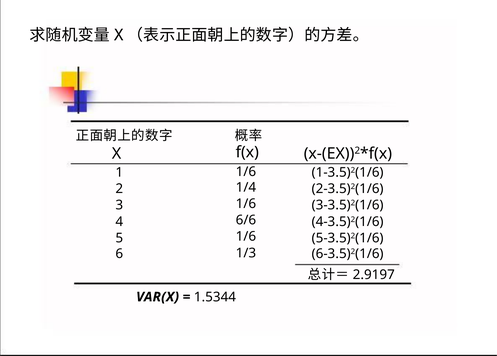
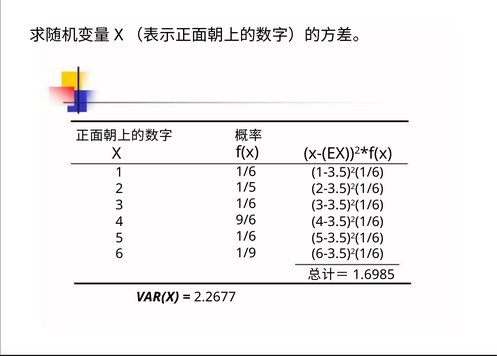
1/4: 1/4 -> 1/5
6/6: 6/6 -> 9/6
1/3: 1/3 -> 1/9
2.9197: 2.9197 -> 1.6985
1.5344: 1.5344 -> 2.2677
